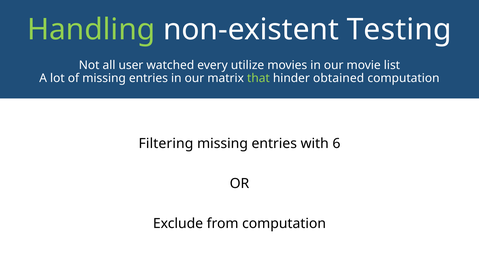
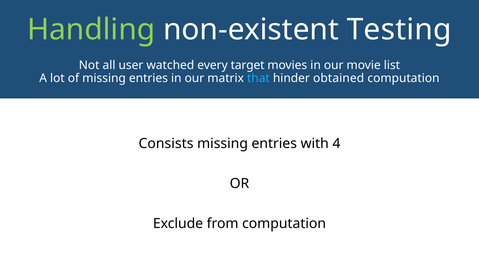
utilize: utilize -> target
that colour: light green -> light blue
Filtering: Filtering -> Consists
6: 6 -> 4
